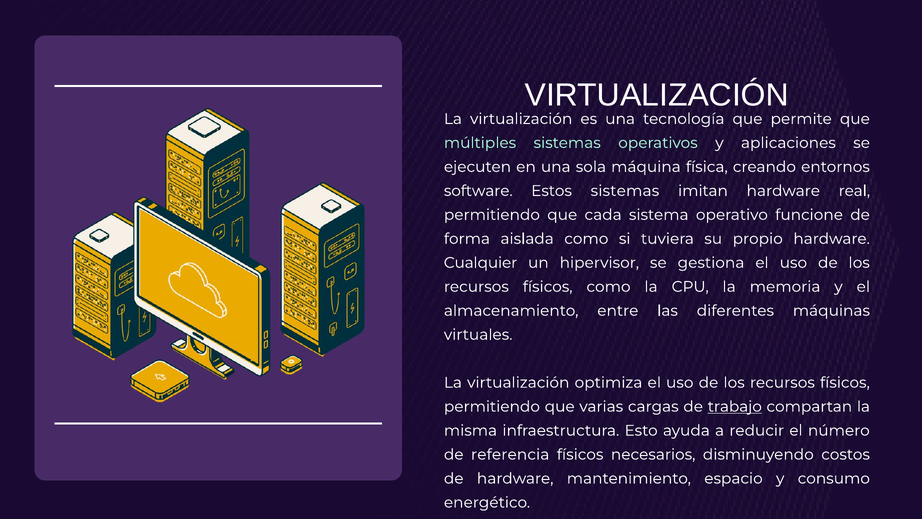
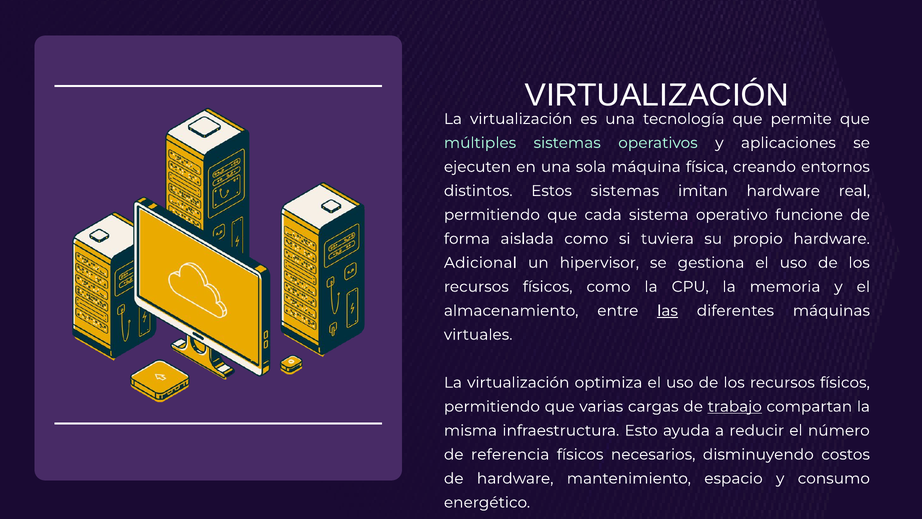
software: software -> distintos
Cualquier: Cualquier -> Adicional
las underline: none -> present
